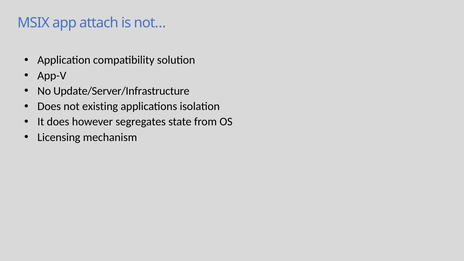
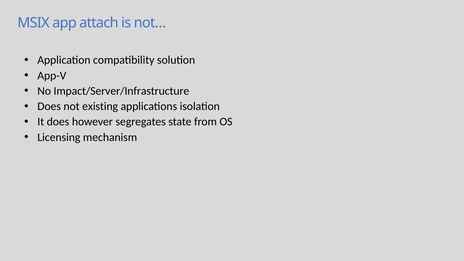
Update/Server/Infrastructure: Update/Server/Infrastructure -> Impact/Server/Infrastructure
